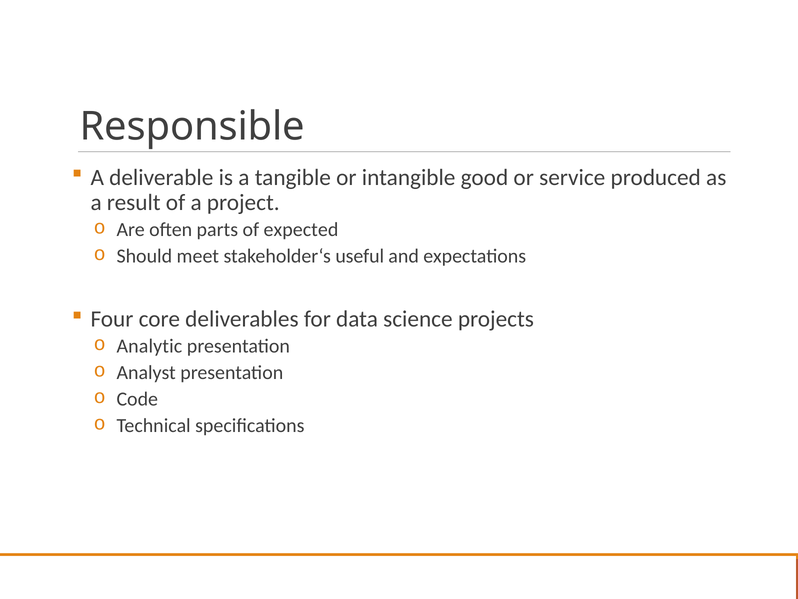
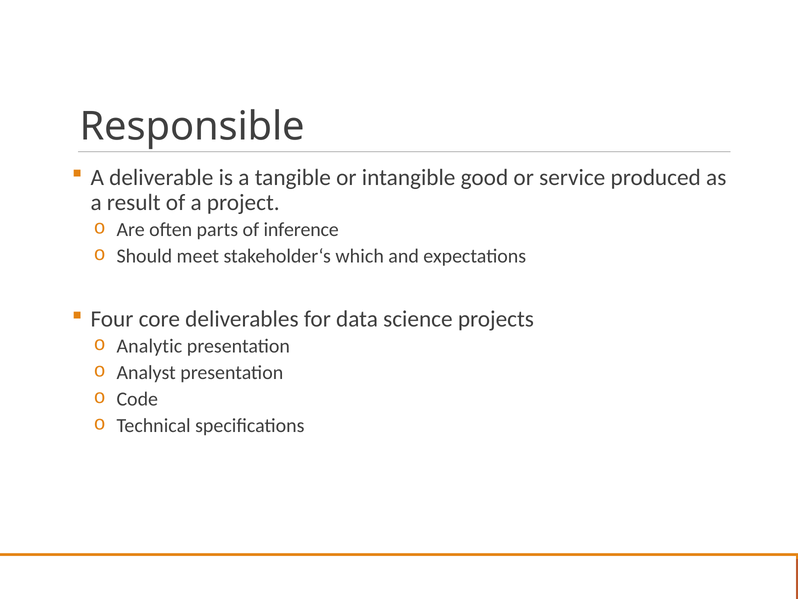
expected: expected -> inference
useful: useful -> which
